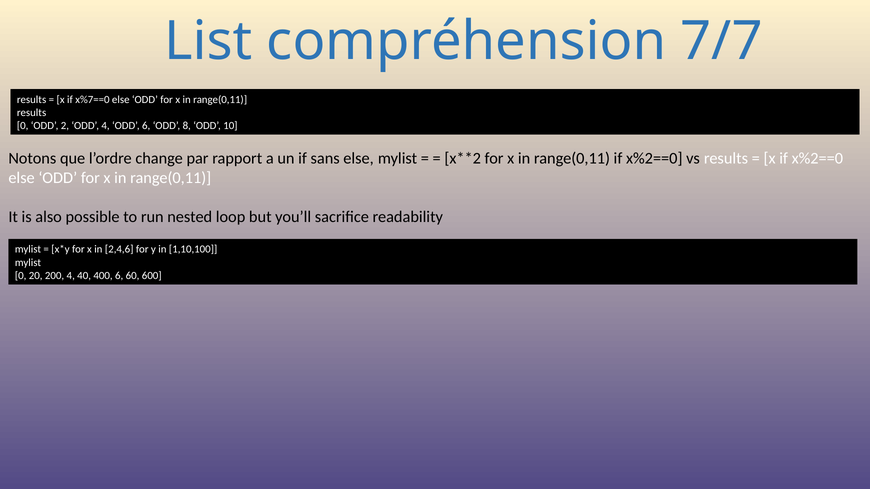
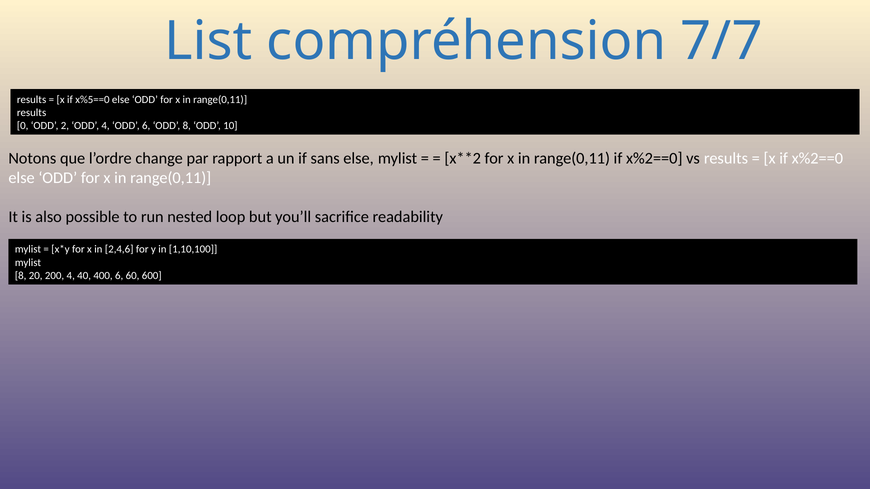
x%7==0: x%7==0 -> x%5==0
0 at (21, 276): 0 -> 8
